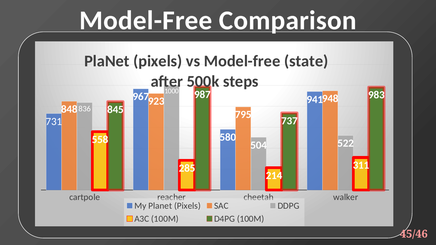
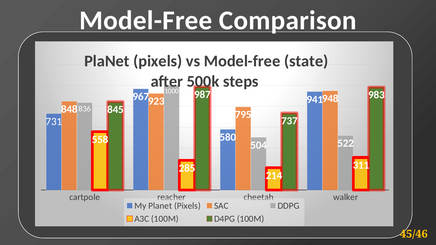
45/46 colour: pink -> yellow
